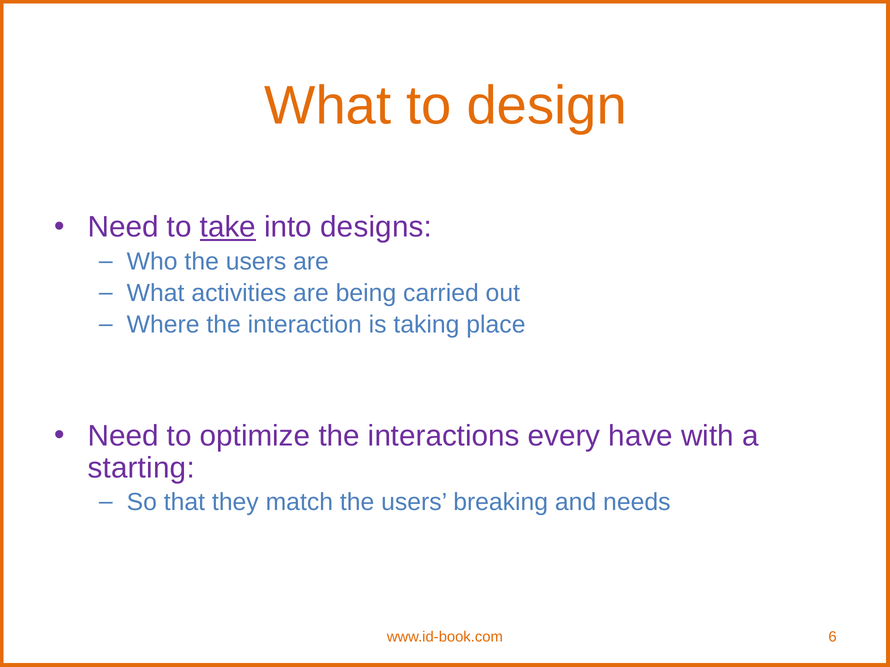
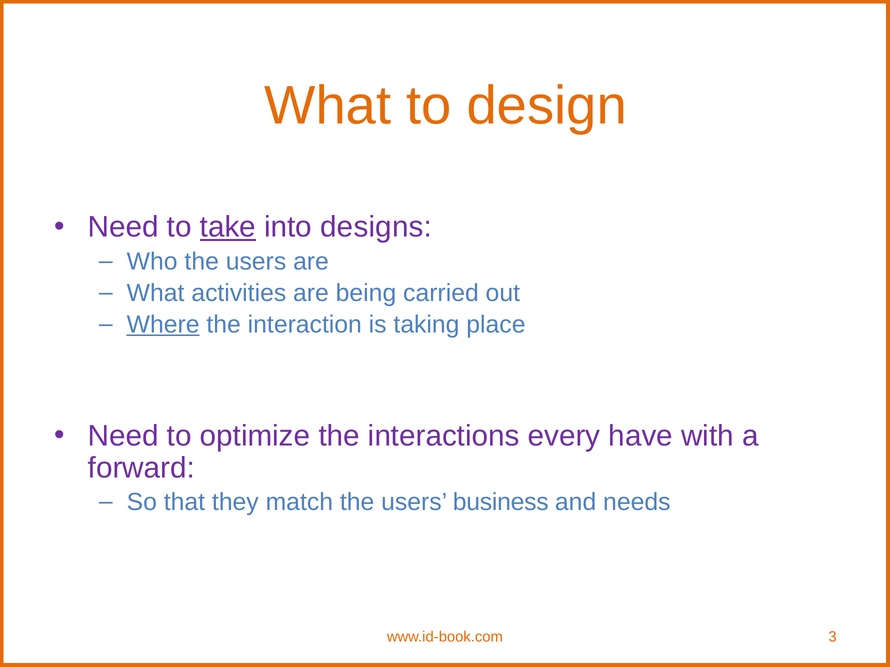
Where underline: none -> present
starting: starting -> forward
breaking: breaking -> business
6: 6 -> 3
